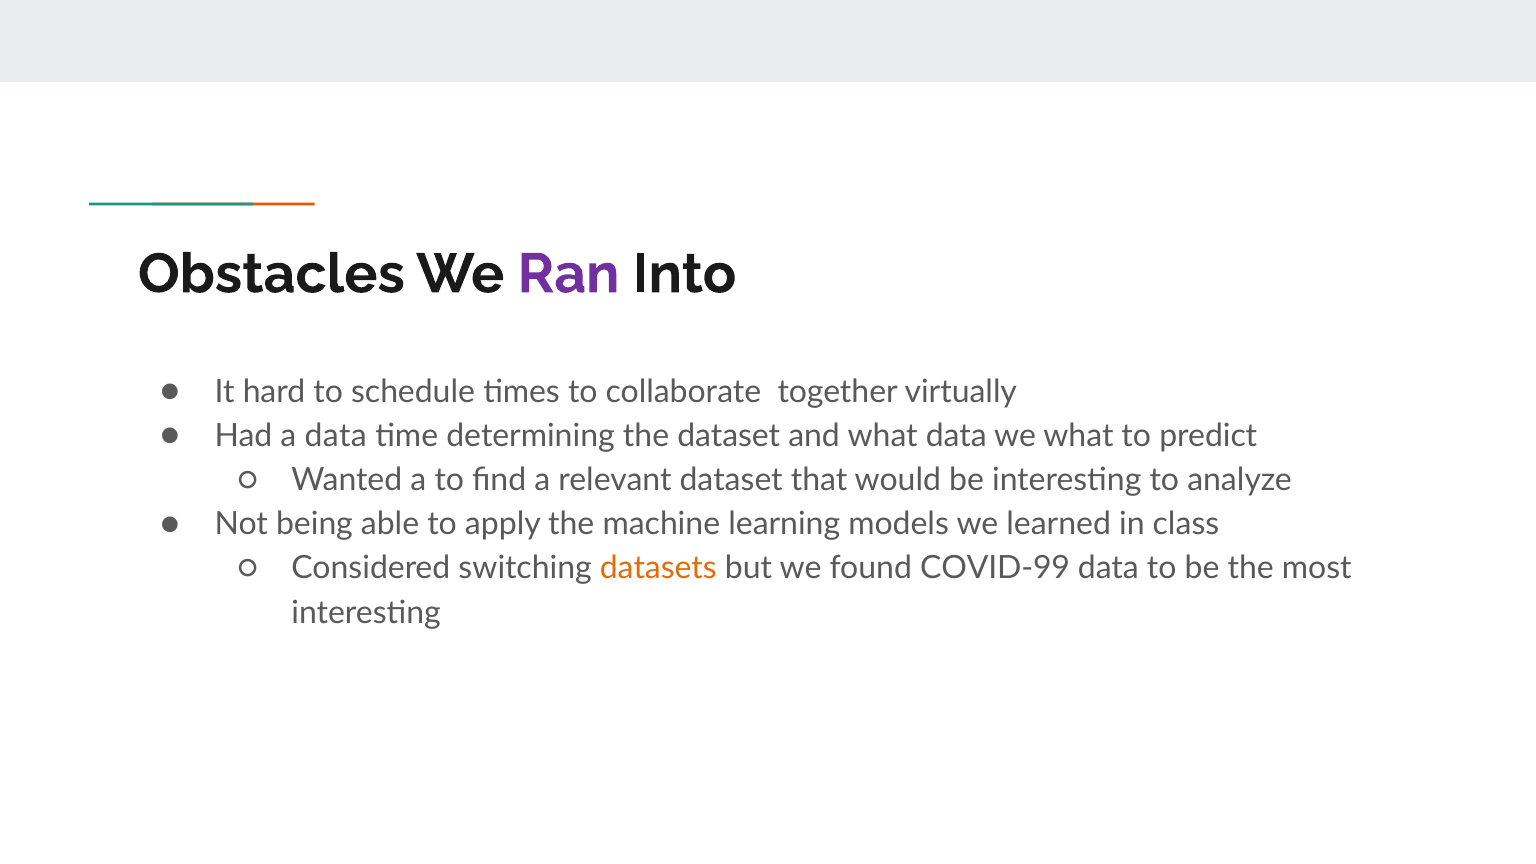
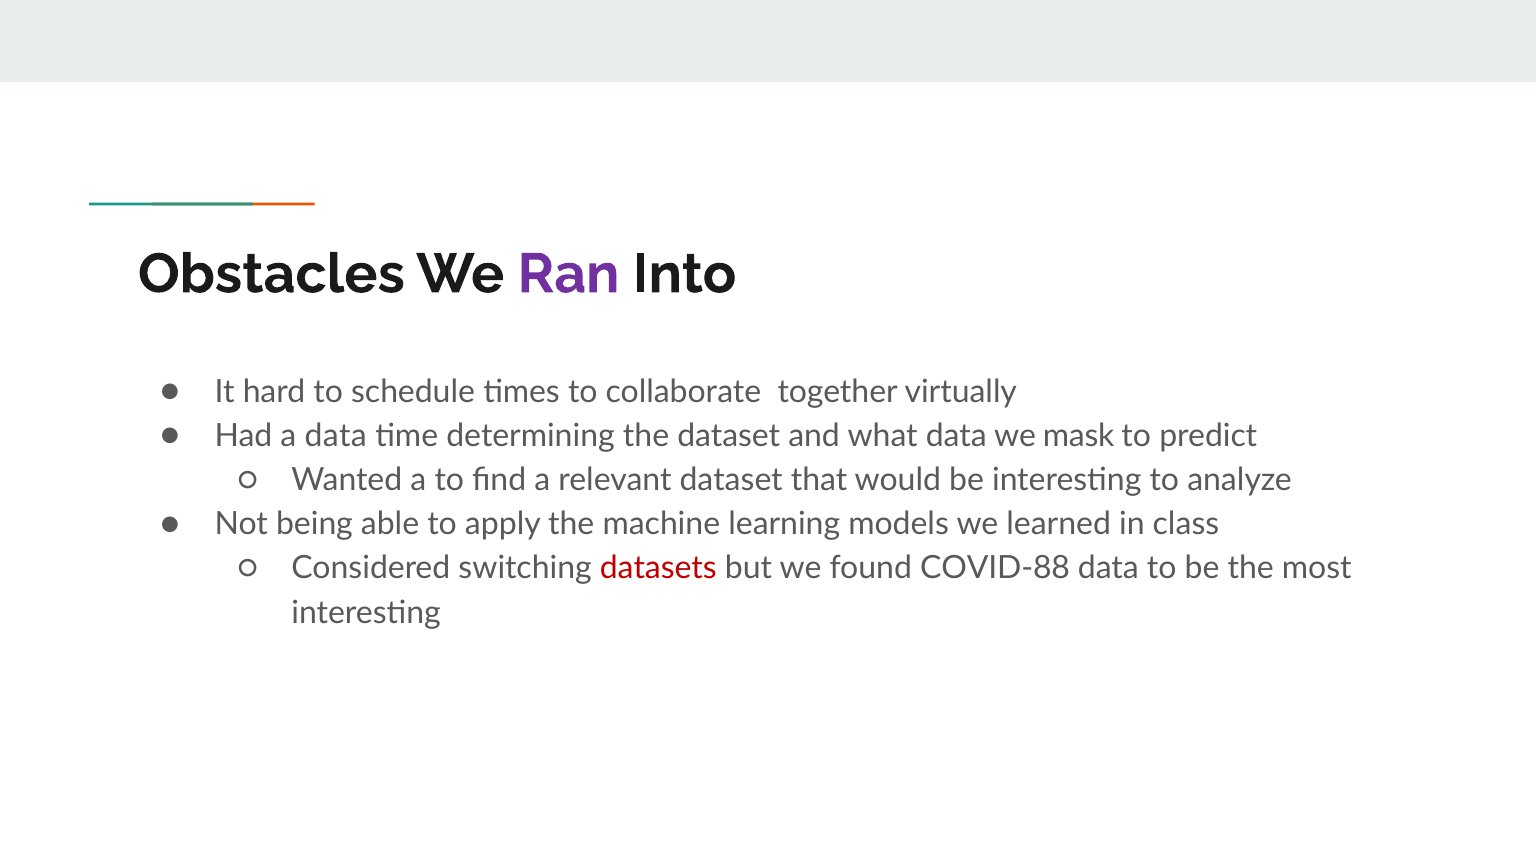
we what: what -> mask
datasets colour: orange -> red
COVID-99: COVID-99 -> COVID-88
